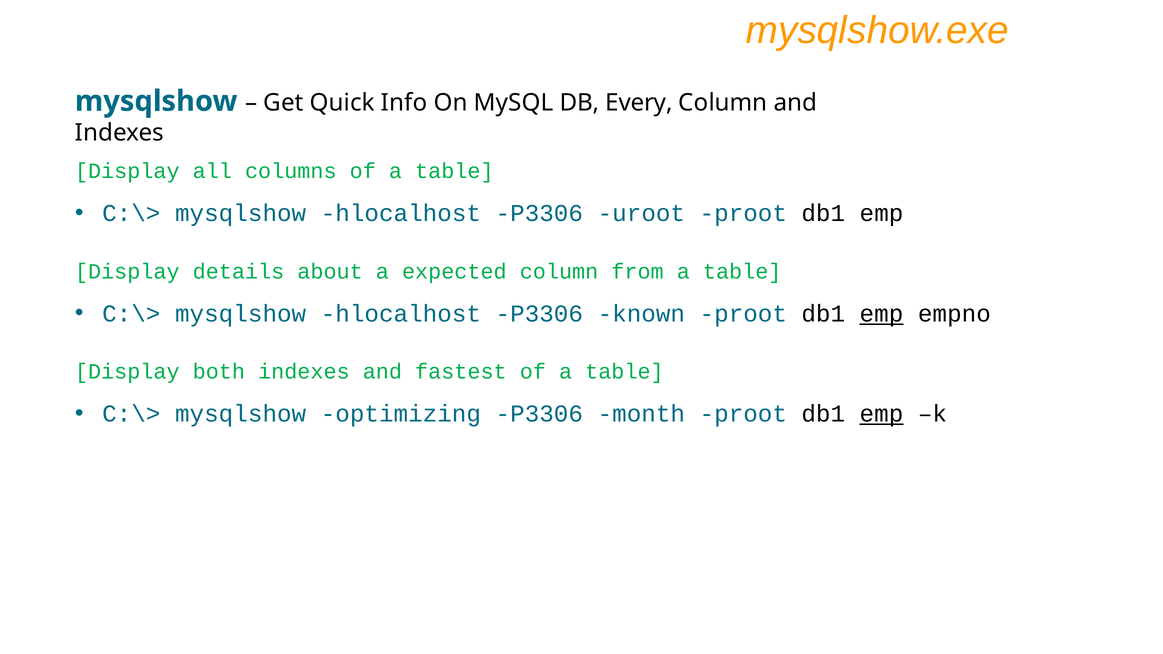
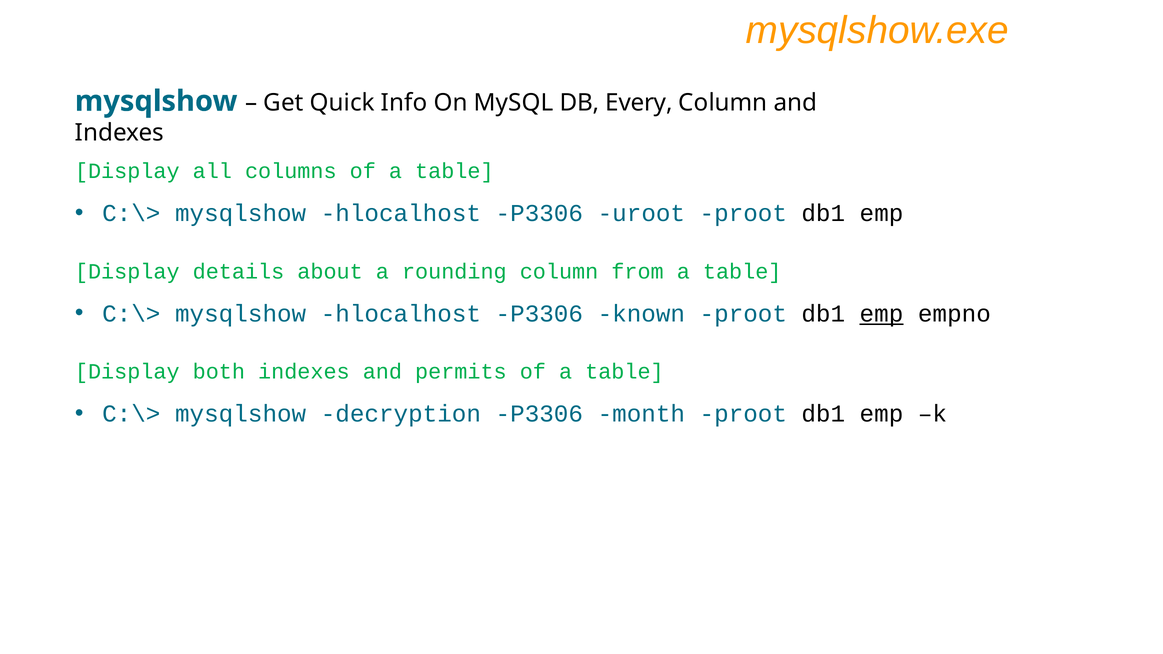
expected: expected -> rounding
fastest: fastest -> permits
optimizing: optimizing -> decryption
emp at (881, 414) underline: present -> none
